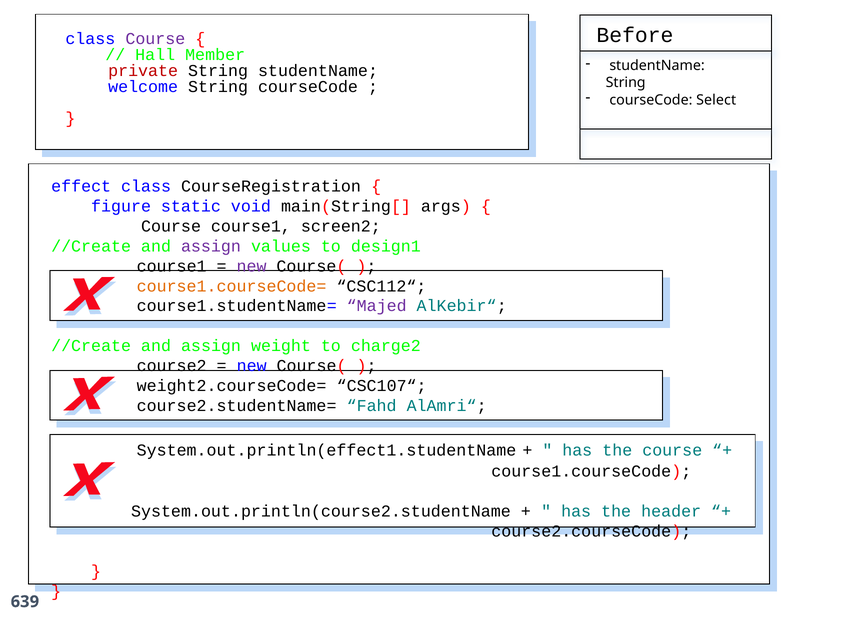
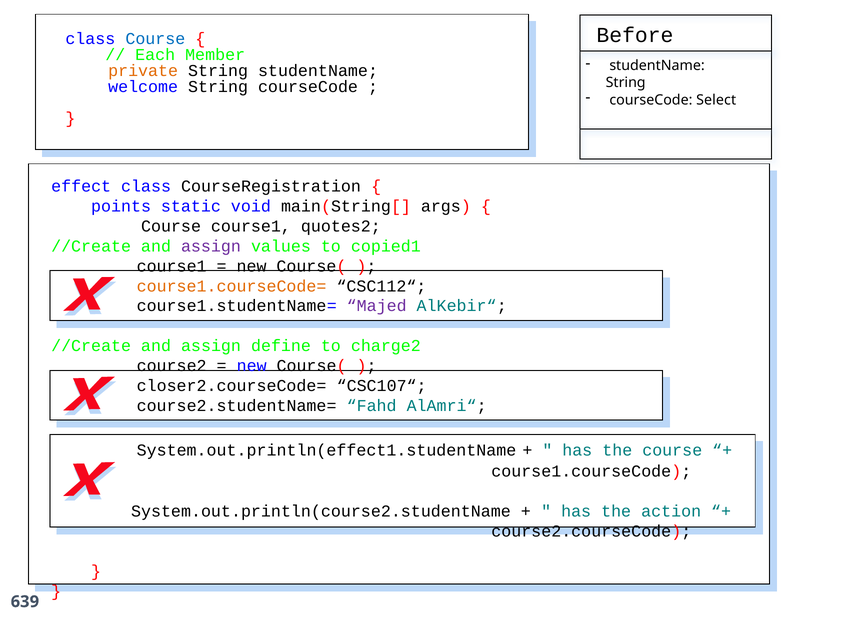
Course at (155, 39) colour: purple -> blue
Hall: Hall -> Each
private colour: red -> orange
figure: figure -> points
screen2: screen2 -> quotes2
design1: design1 -> copied1
new at (252, 266) colour: purple -> black
weight: weight -> define
weight2.courseCode=: weight2.courseCode= -> closer2.courseCode=
header: header -> action
